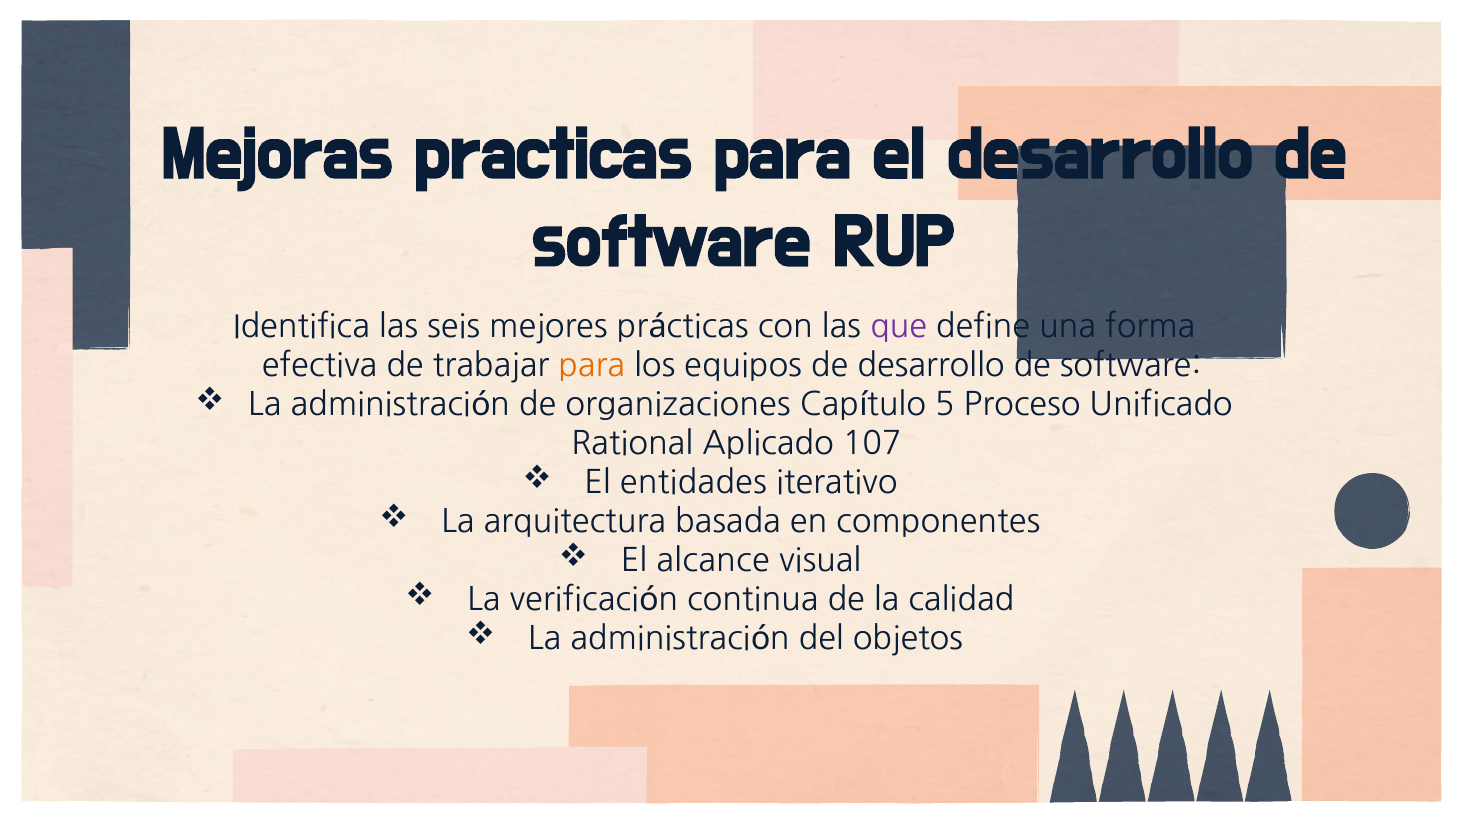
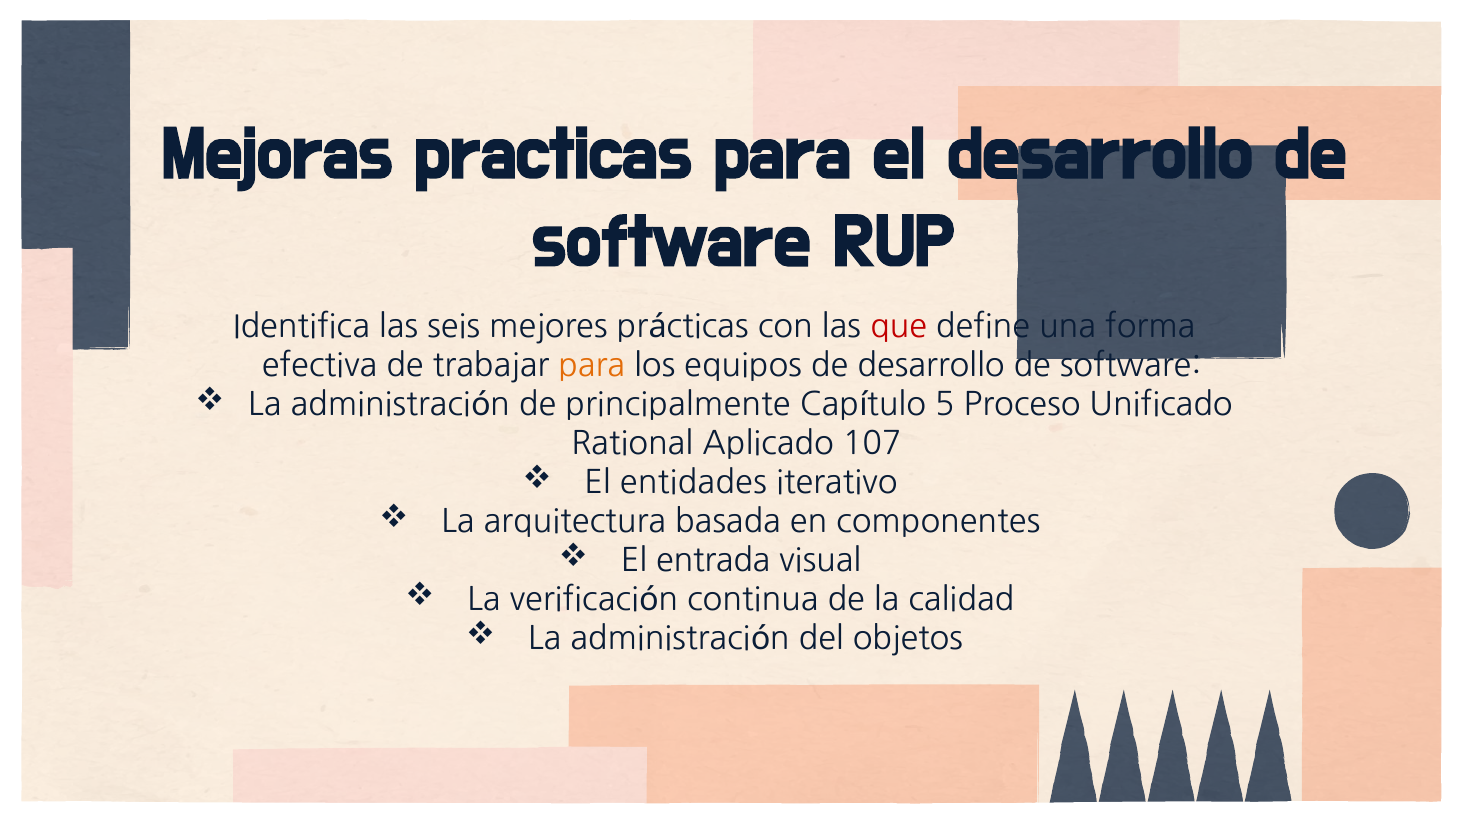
que colour: purple -> red
organizaciones: organizaciones -> principalmente
alcance: alcance -> entrada
